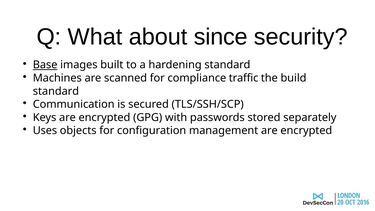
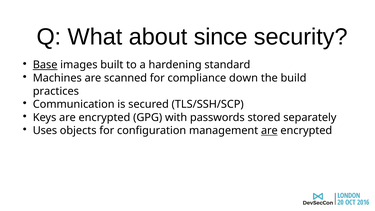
traffic: traffic -> down
standard at (56, 91): standard -> practices
are at (269, 131) underline: none -> present
